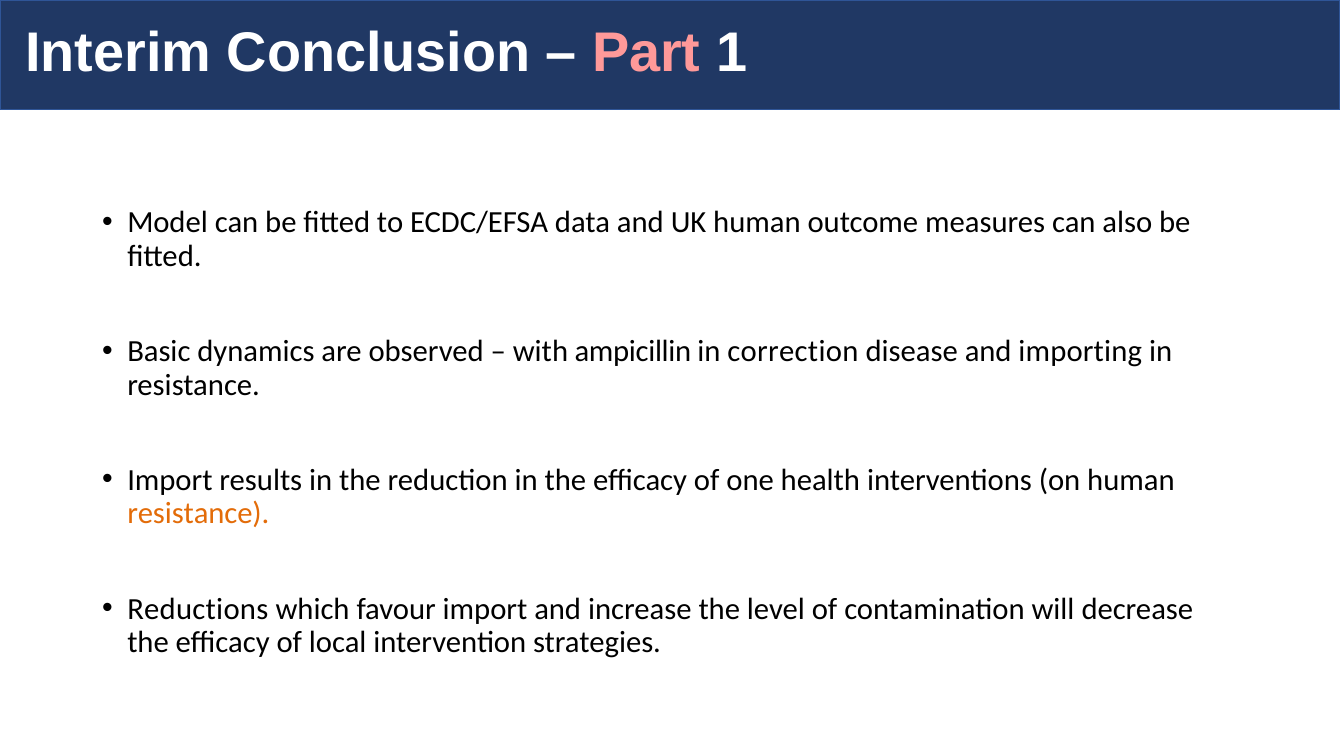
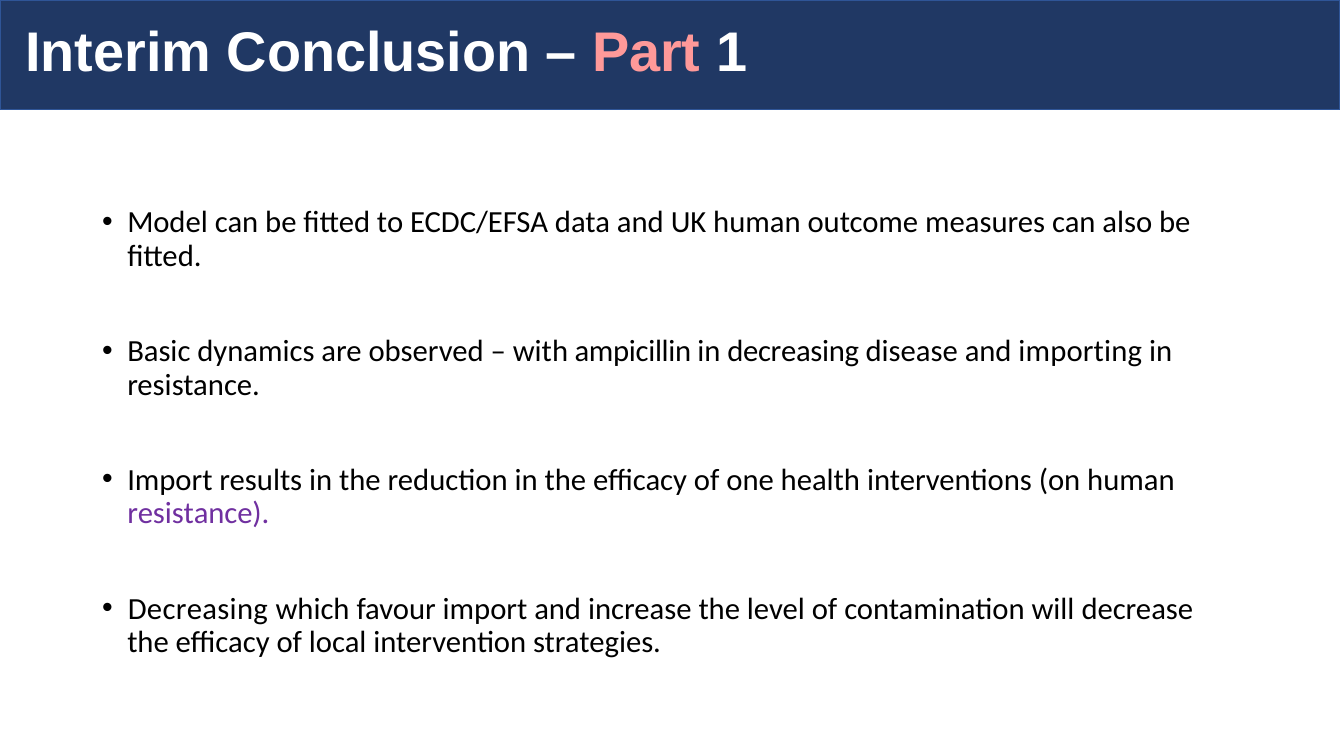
in correction: correction -> decreasing
resistance at (198, 514) colour: orange -> purple
Reductions at (198, 609): Reductions -> Decreasing
